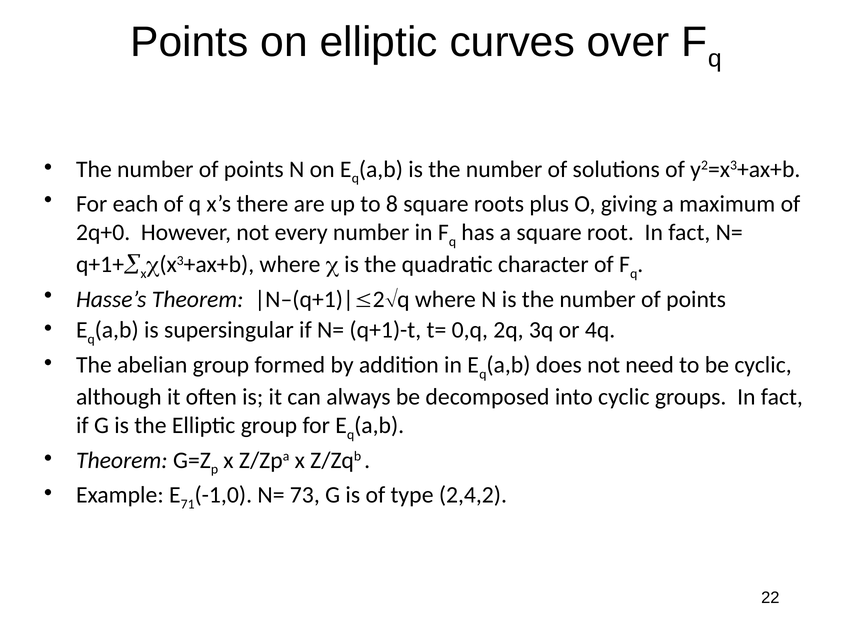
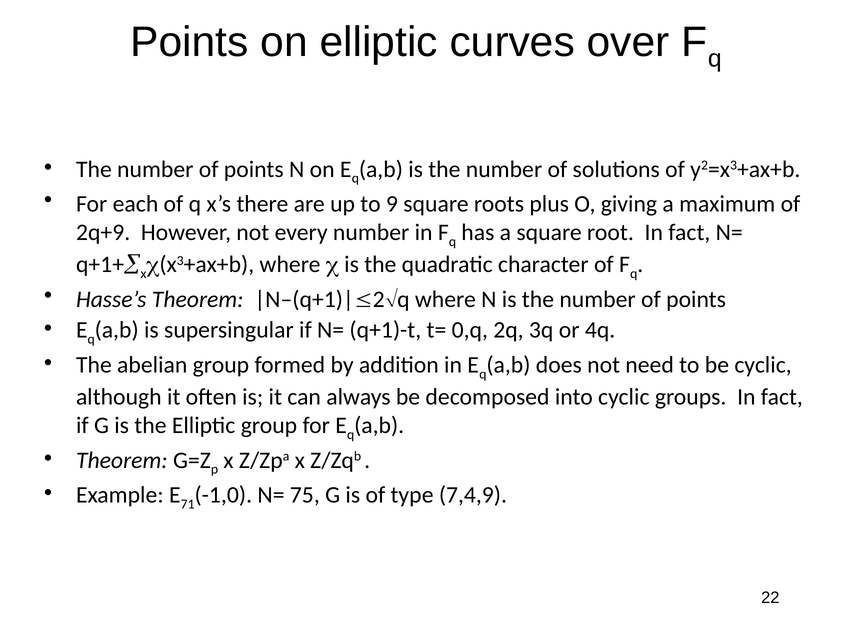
8: 8 -> 9
2q+0: 2q+0 -> 2q+9
73: 73 -> 75
2,4,2: 2,4,2 -> 7,4,9
